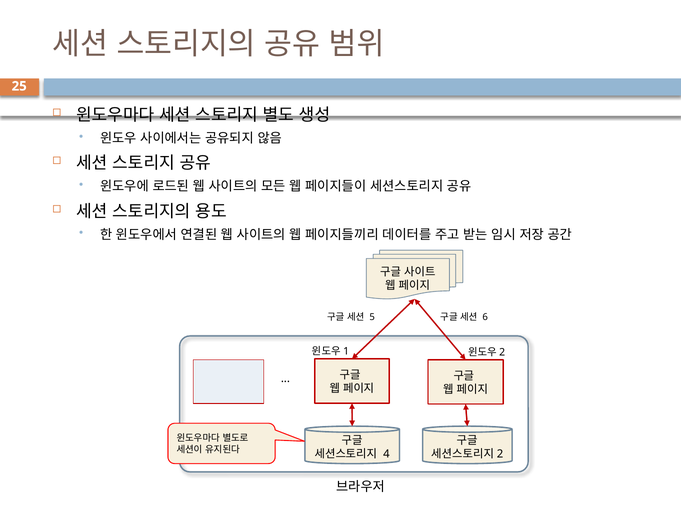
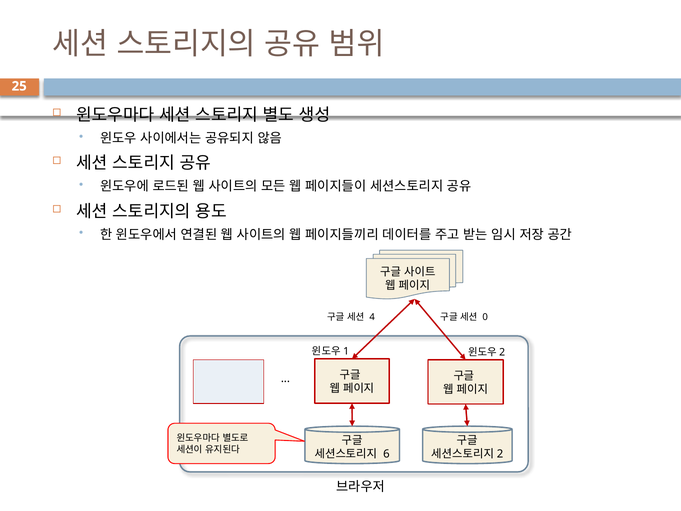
5: 5 -> 4
6: 6 -> 0
4: 4 -> 6
